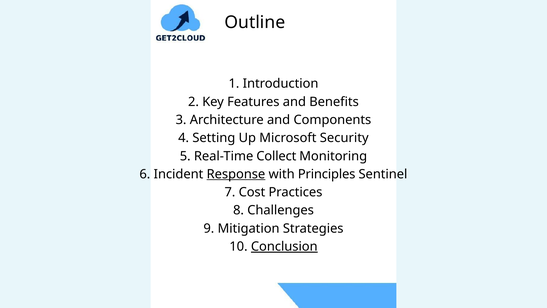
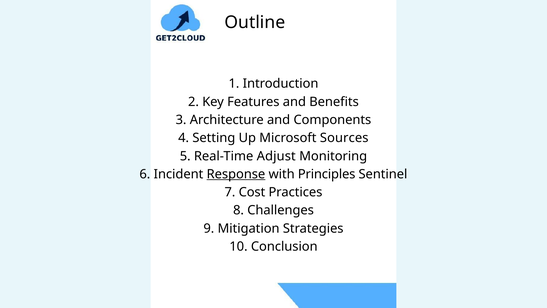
Security: Security -> Sources
Collect: Collect -> Adjust
Conclusion underline: present -> none
